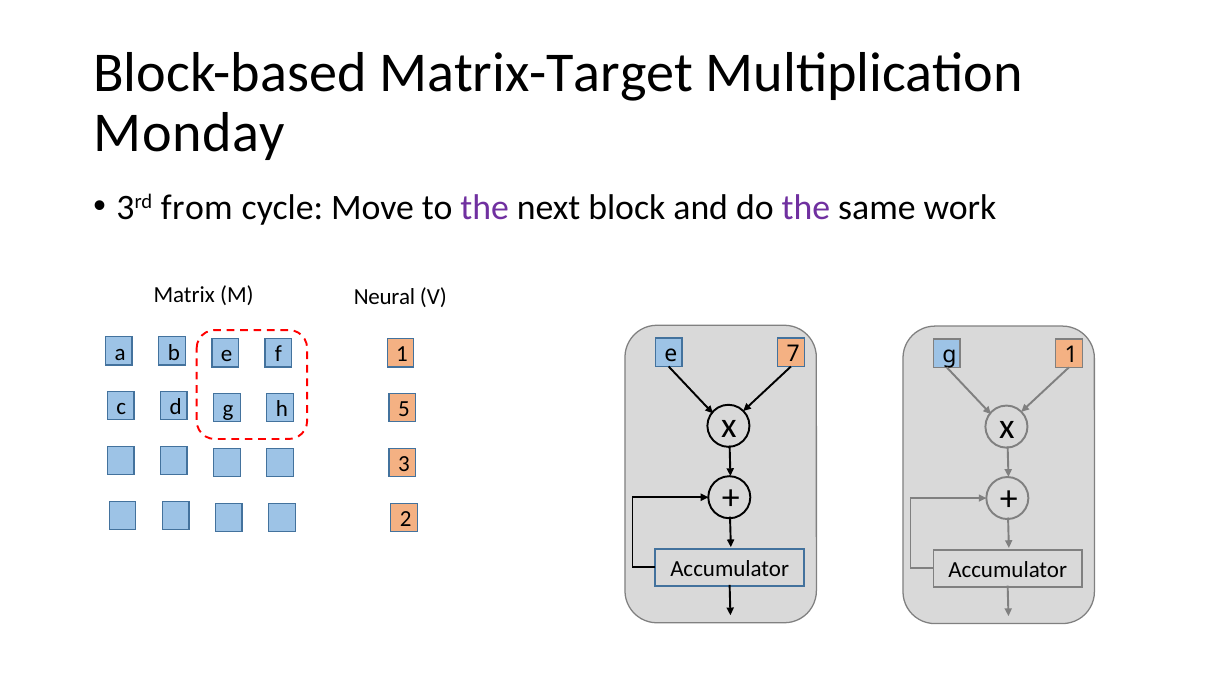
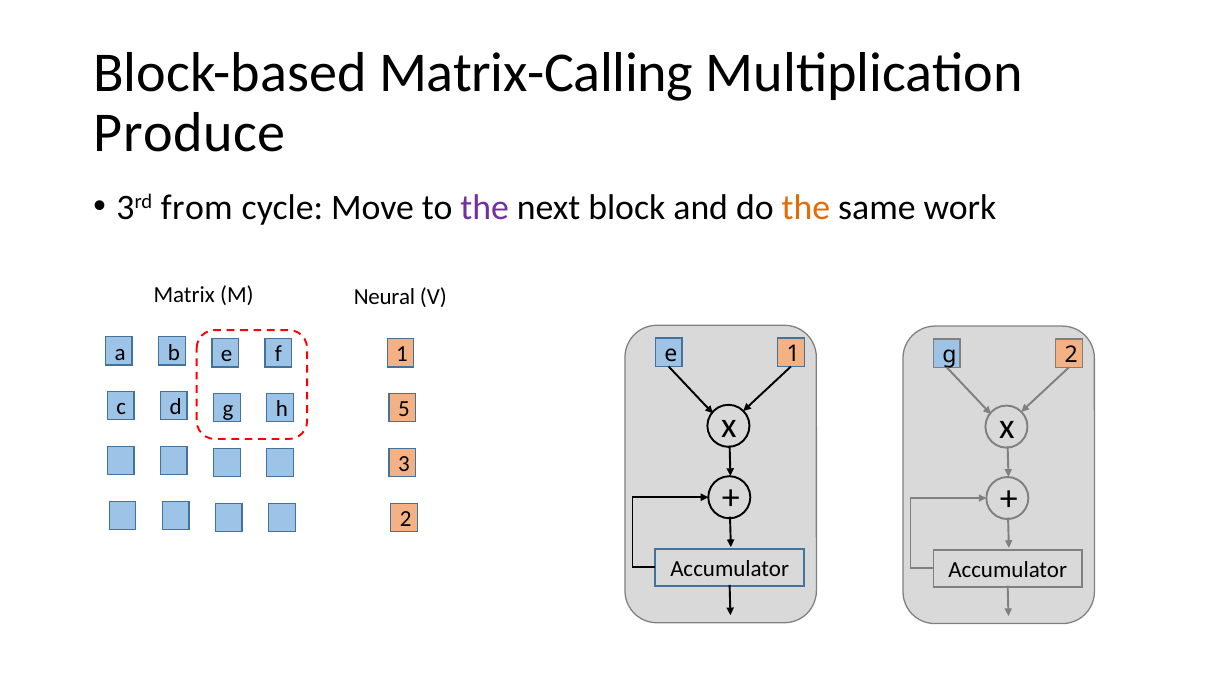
Matrix-Target: Matrix-Target -> Matrix-Calling
Monday: Monday -> Produce
the at (806, 207) colour: purple -> orange
e 7: 7 -> 1
g 1: 1 -> 2
